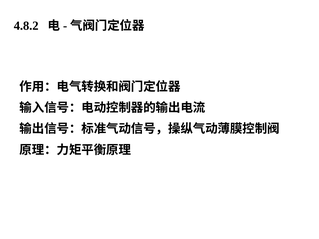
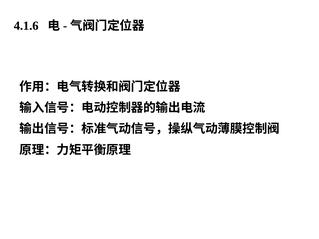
4.8.2: 4.8.2 -> 4.1.6
